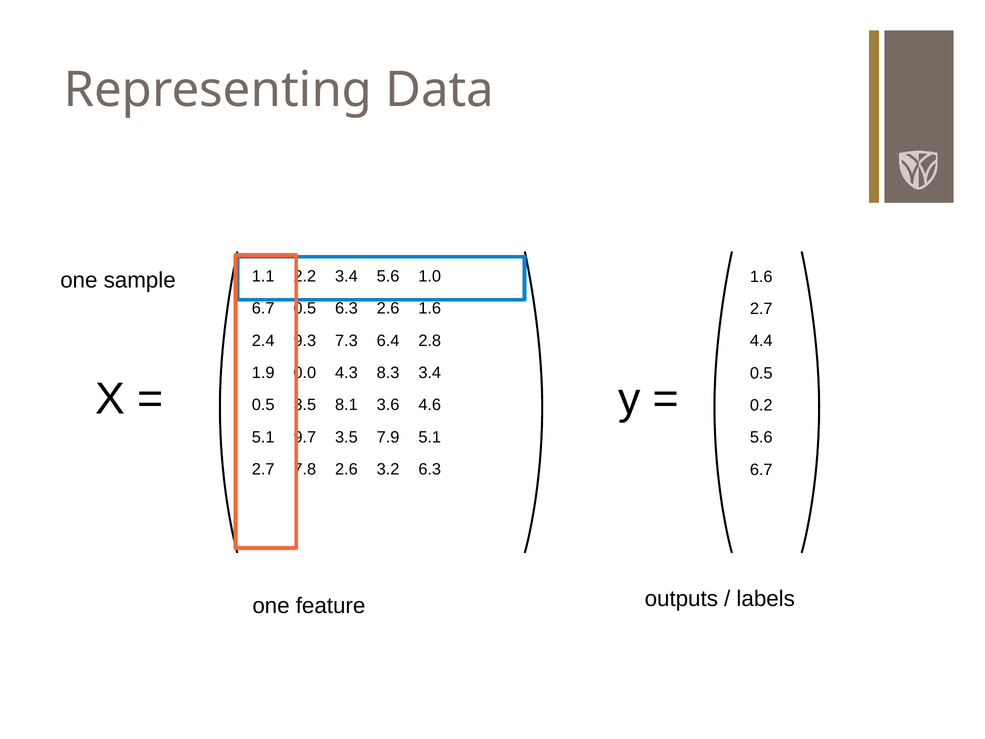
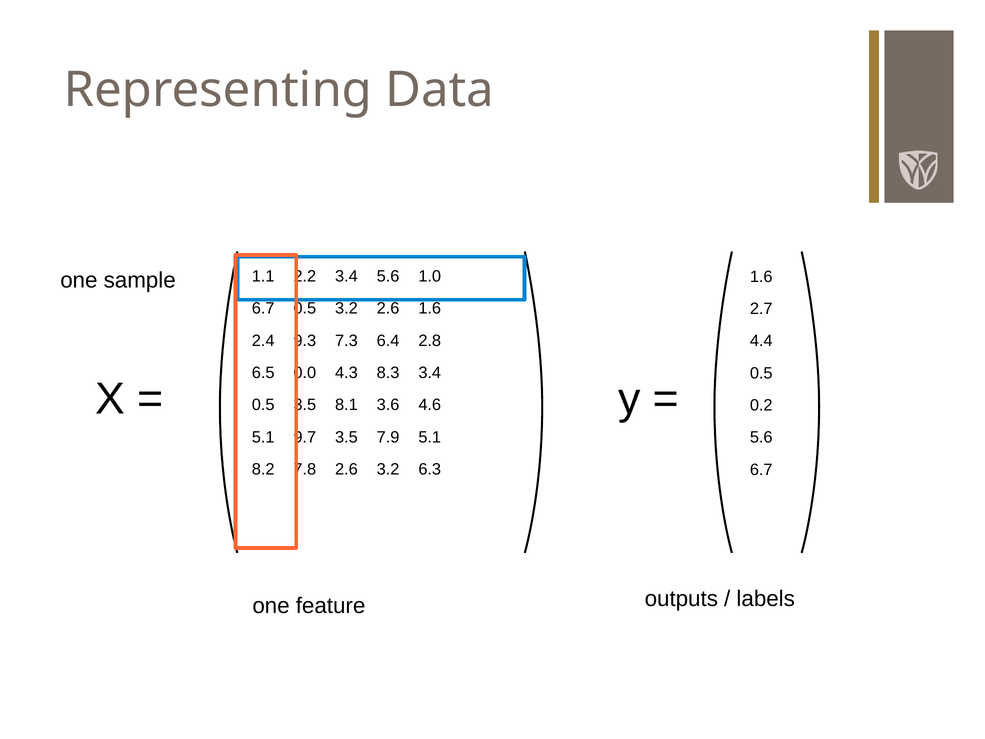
0.5 6.3: 6.3 -> 3.2
1.9: 1.9 -> 6.5
2.7 at (263, 469): 2.7 -> 8.2
